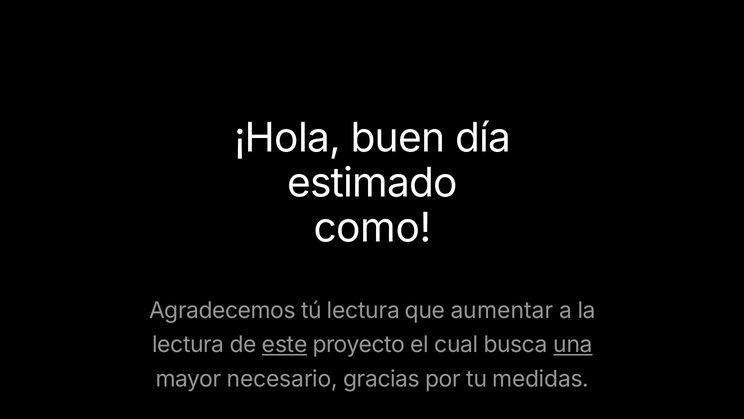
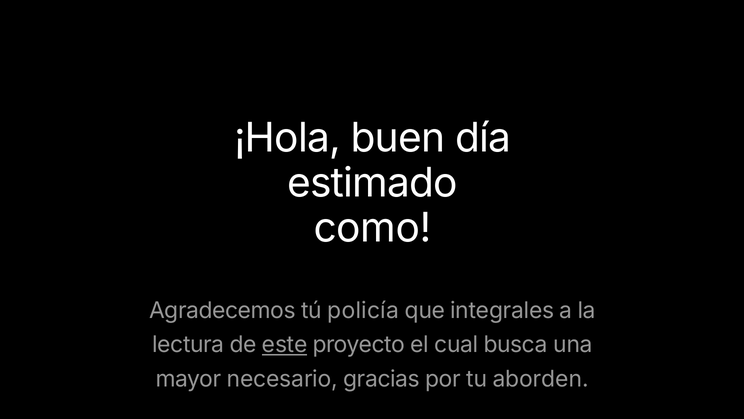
tú lectura: lectura -> policía
aumentar: aumentar -> integrales
una underline: present -> none
medidas: medidas -> aborden
